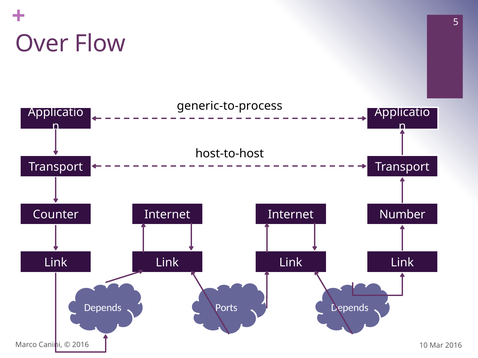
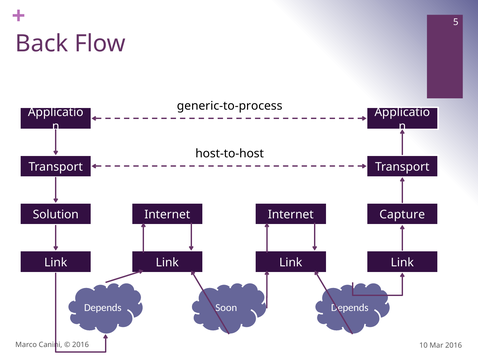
Over: Over -> Back
Counter: Counter -> Solution
Number: Number -> Capture
Ports: Ports -> Soon
